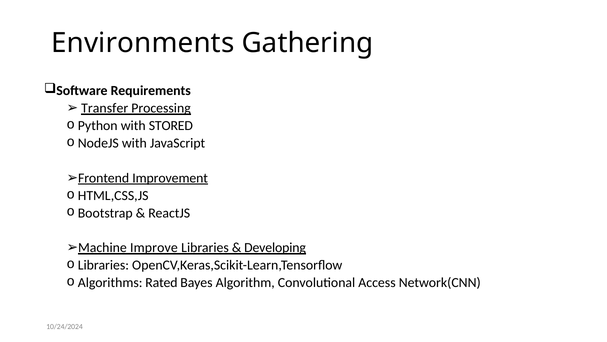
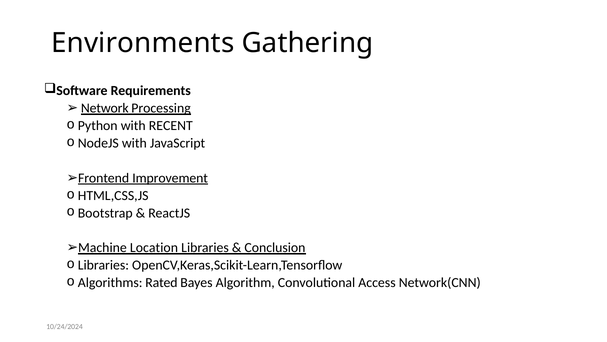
Transfer: Transfer -> Network
STORED: STORED -> RECENT
Improve: Improve -> Location
Developing: Developing -> Conclusion
